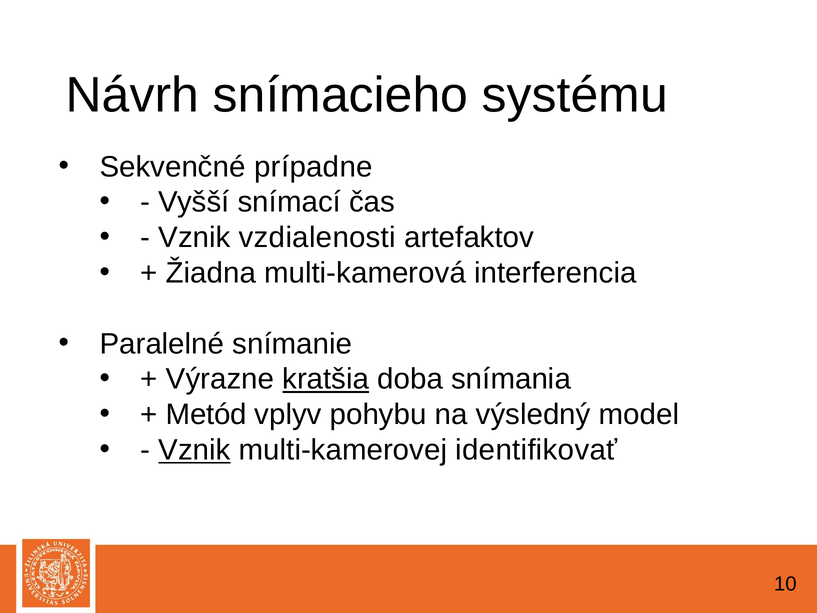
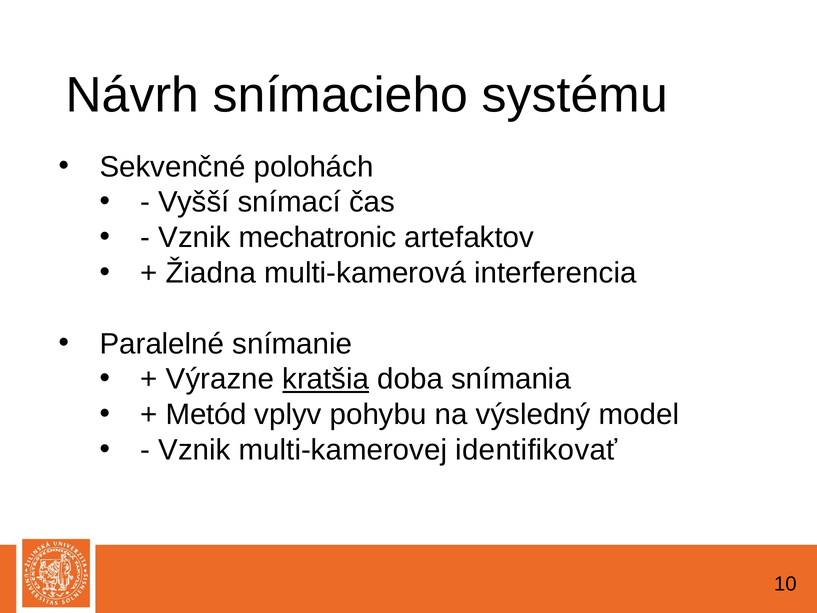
prípadne: prípadne -> polohách
vzdialenosti: vzdialenosti -> mechatronic
Vznik at (195, 450) underline: present -> none
